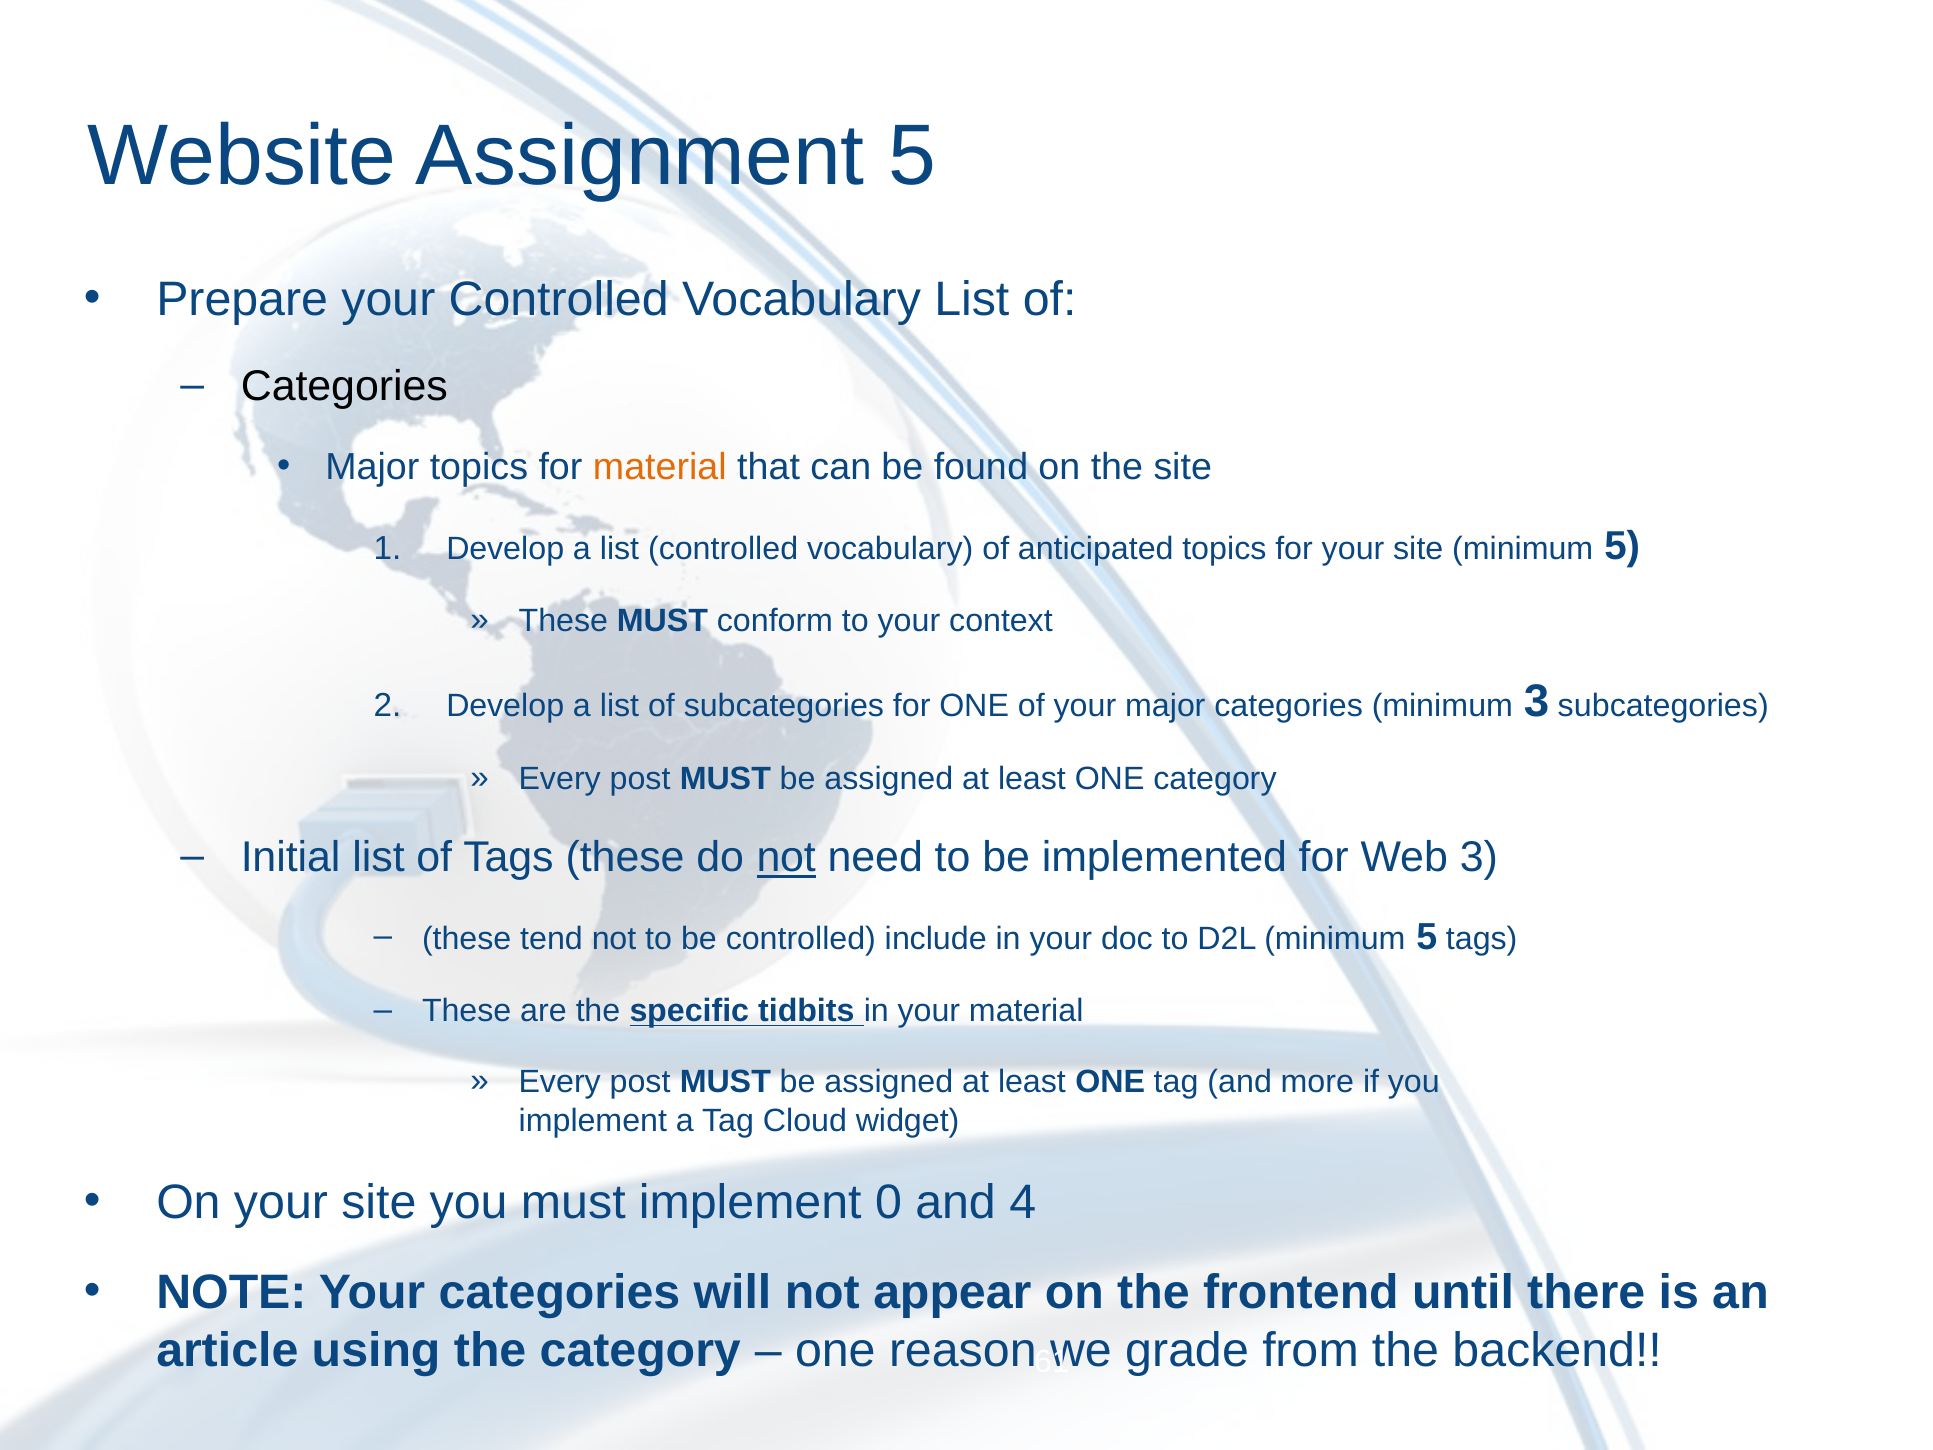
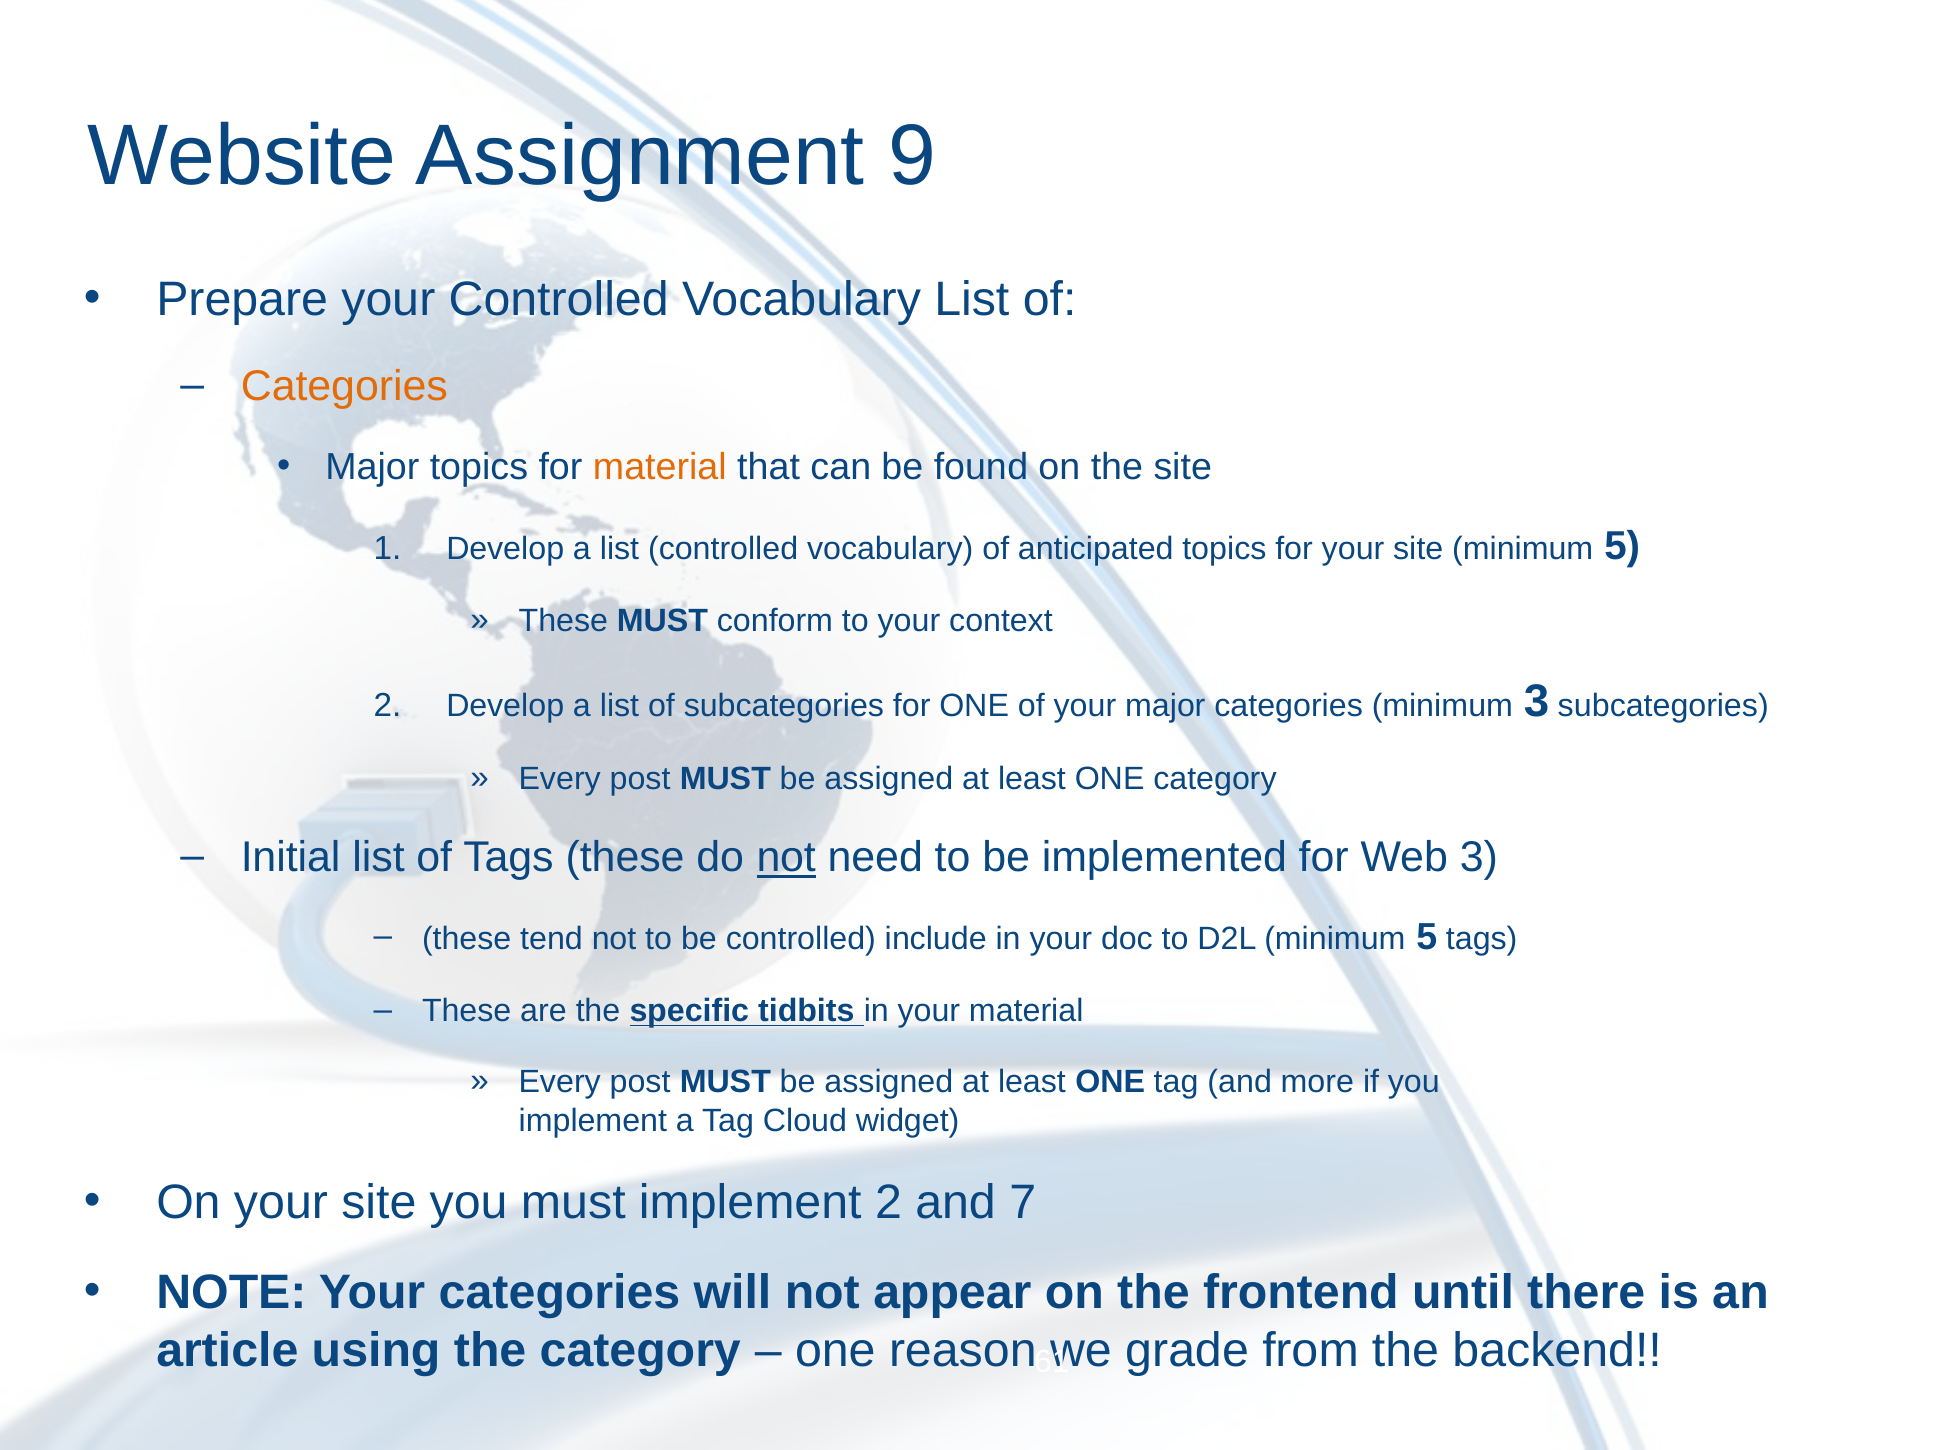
Assignment 5: 5 -> 9
Categories at (344, 386) colour: black -> orange
implement 0: 0 -> 2
4: 4 -> 7
